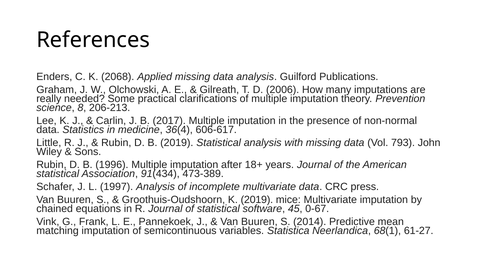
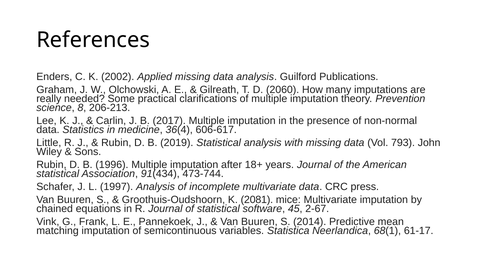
2068: 2068 -> 2002
2006: 2006 -> 2060
473-389: 473-389 -> 473-744
K 2019: 2019 -> 2081
0-67: 0-67 -> 2-67
61-27: 61-27 -> 61-17
